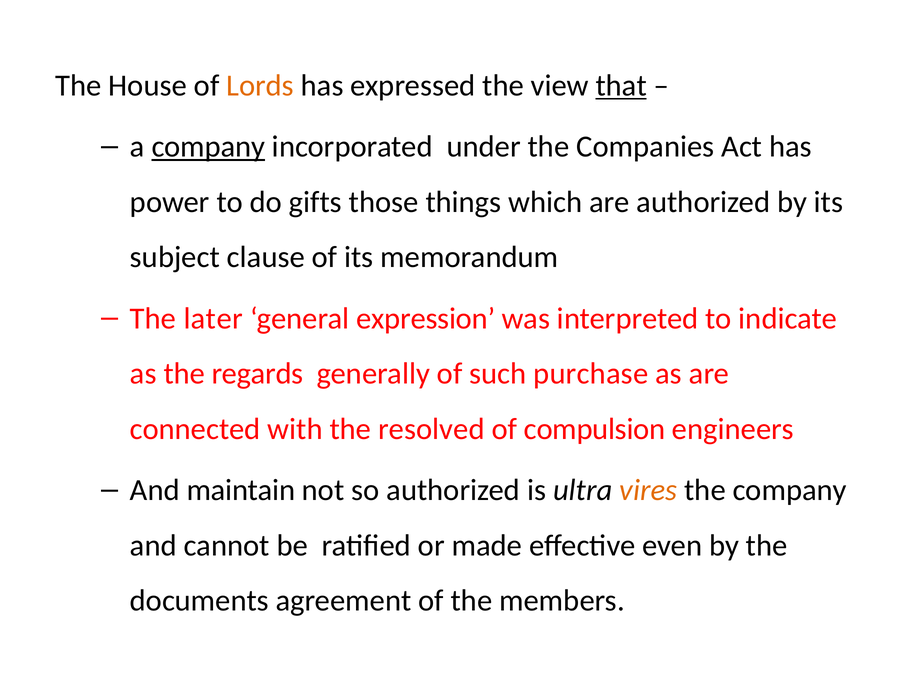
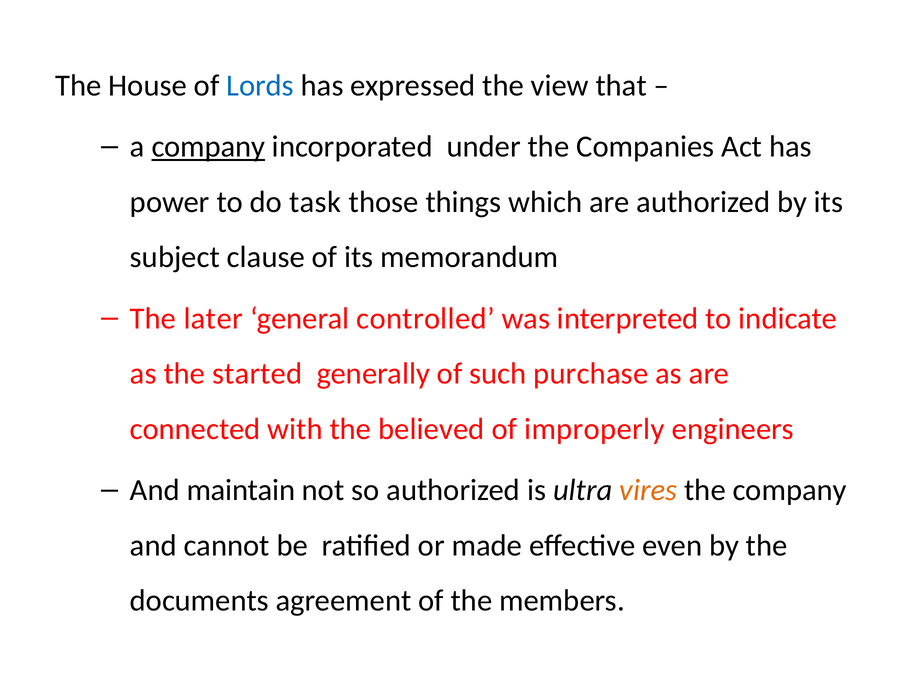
Lords colour: orange -> blue
that underline: present -> none
gifts: gifts -> task
expression: expression -> controlled
regards: regards -> started
resolved: resolved -> believed
compulsion: compulsion -> improperly
